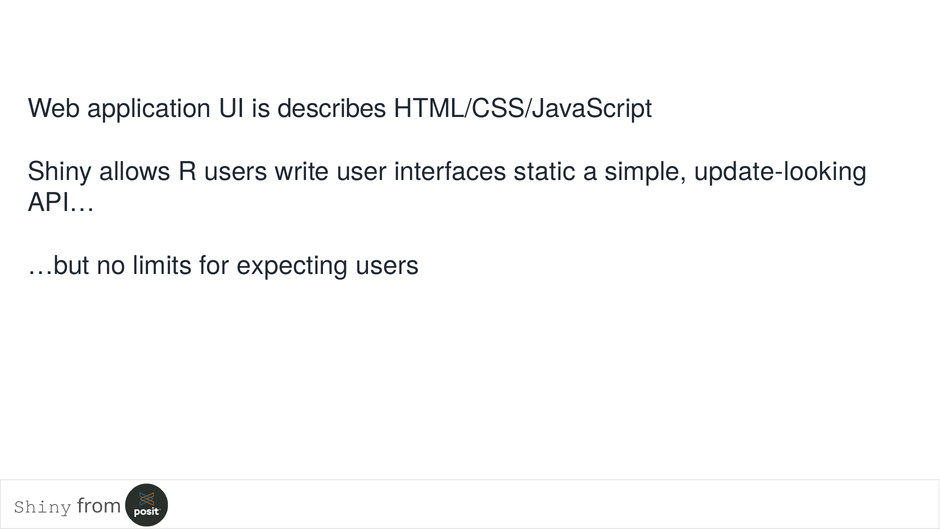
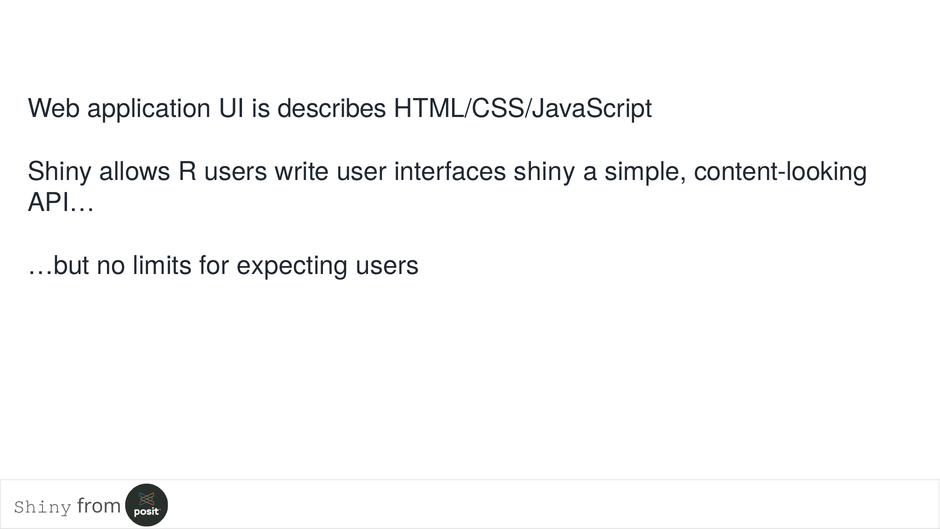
interfaces static: static -> shiny
update-looking: update-looking -> content-looking
